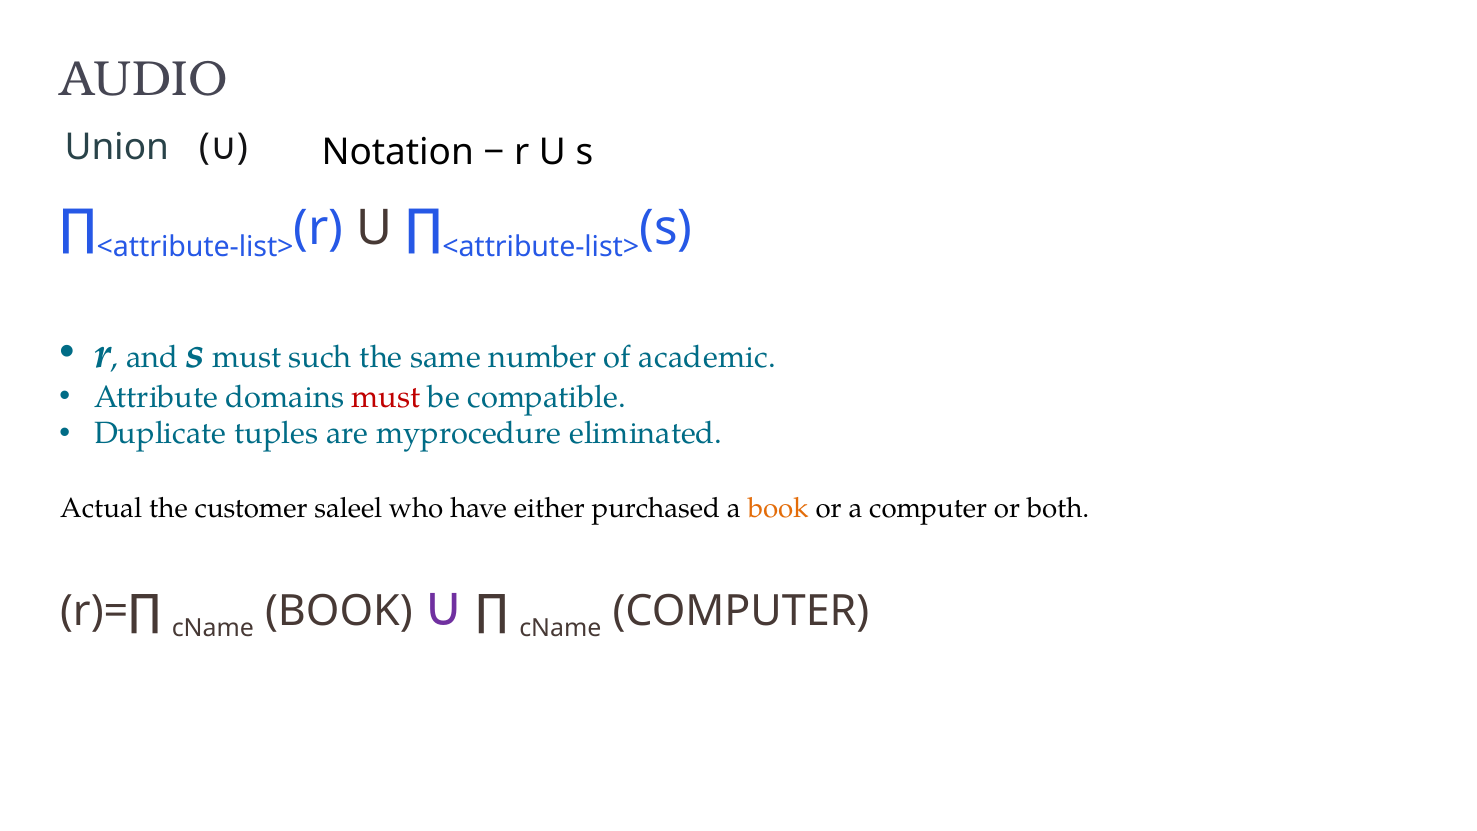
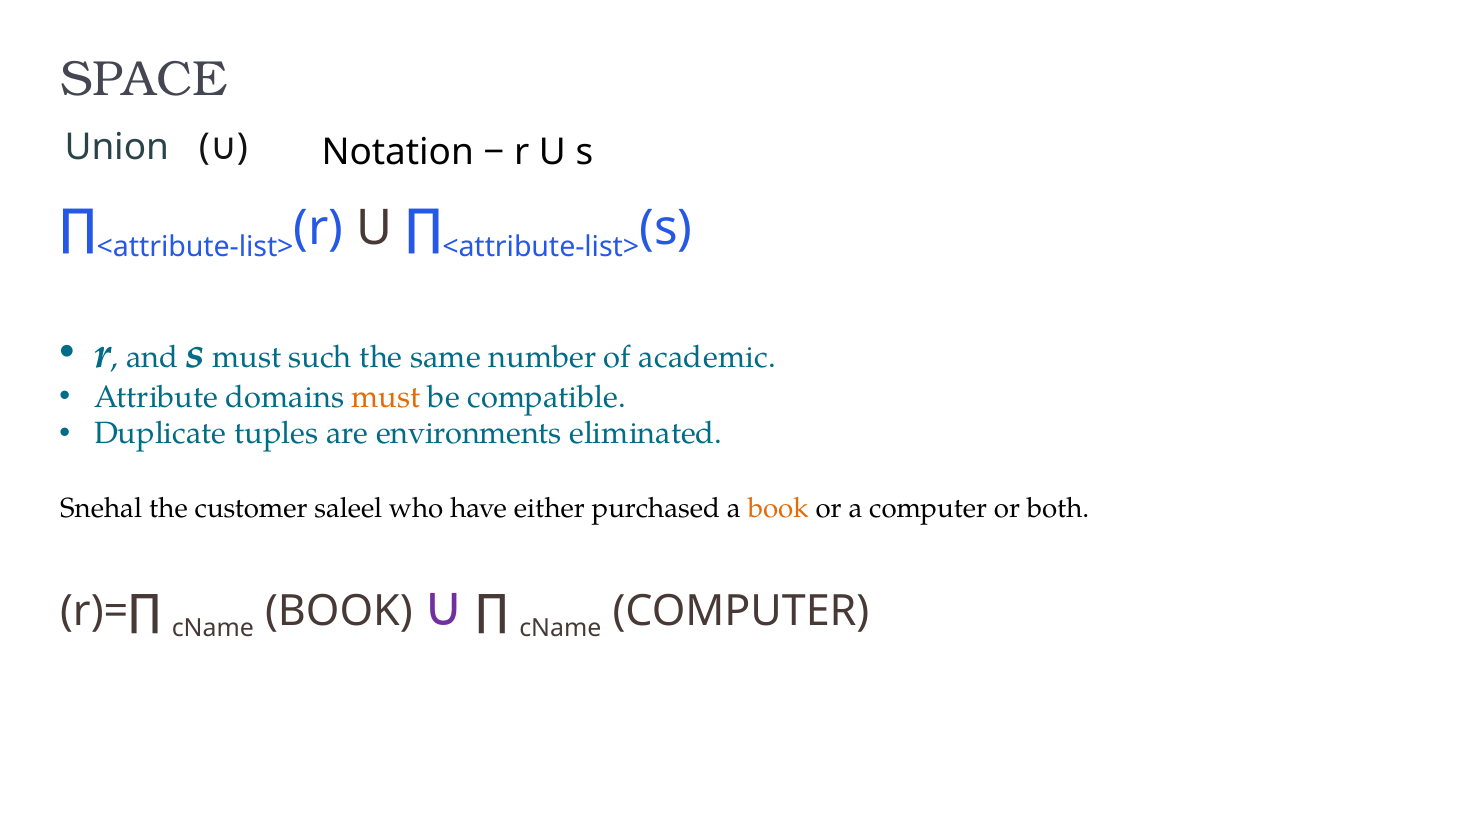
AUDIO: AUDIO -> SPACE
must at (386, 397) colour: red -> orange
myprocedure: myprocedure -> environments
Actual: Actual -> Snehal
